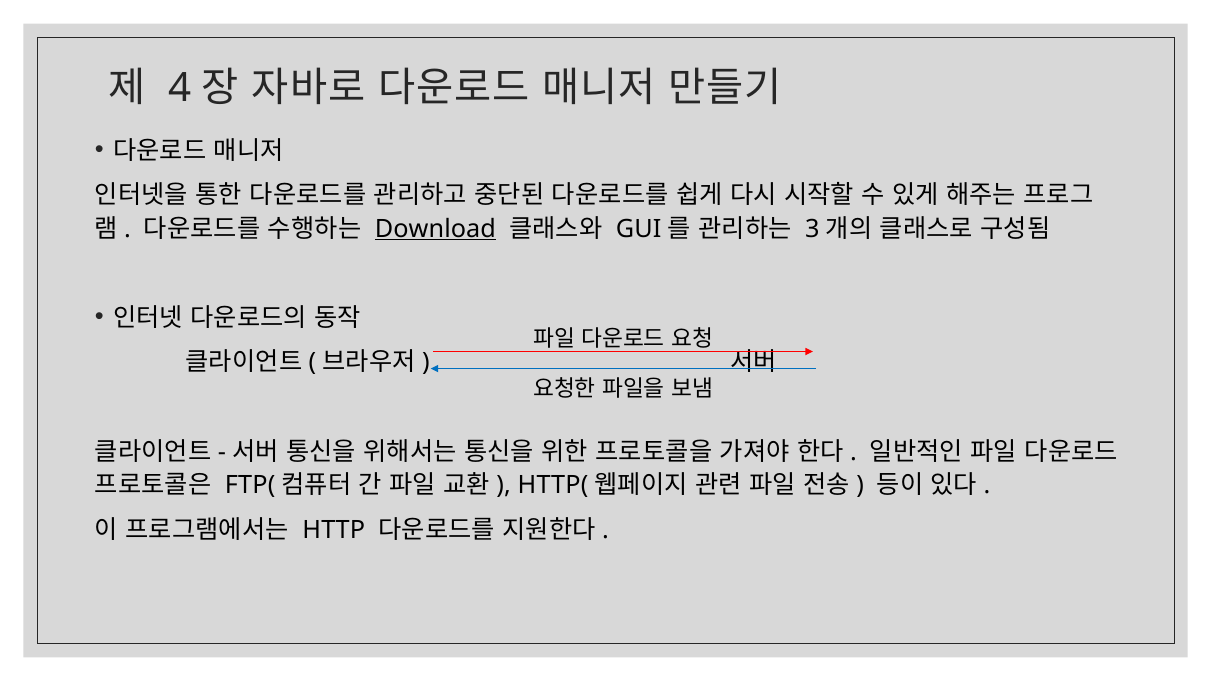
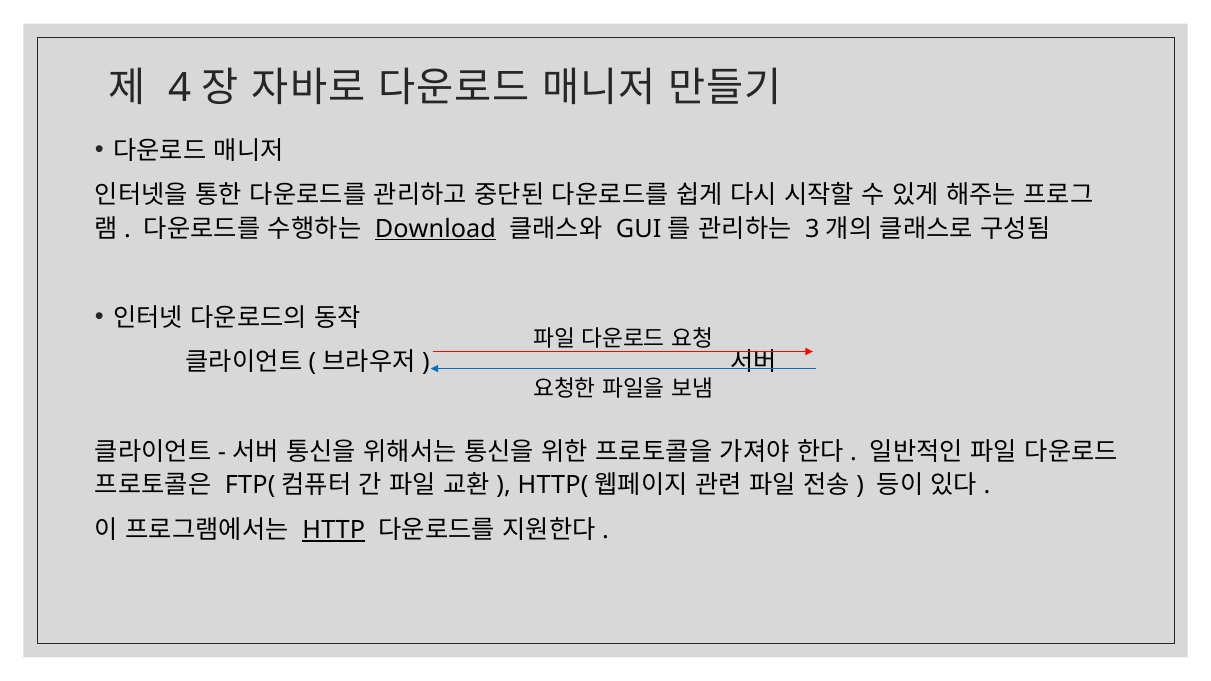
HTTP underline: none -> present
